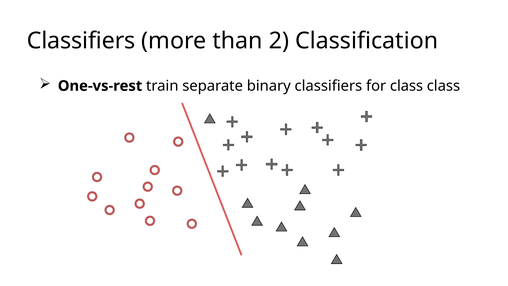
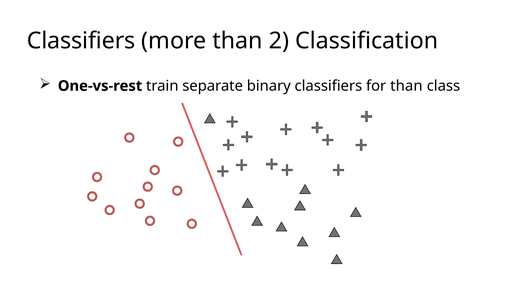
for class: class -> than
